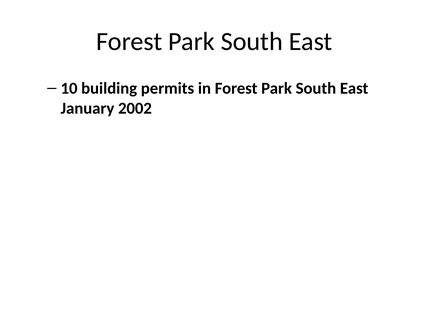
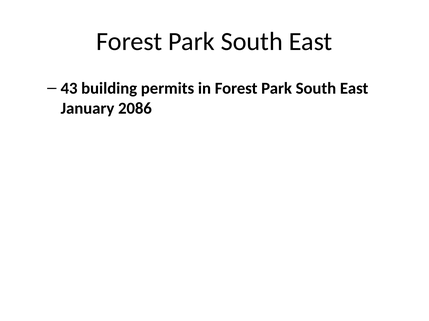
10: 10 -> 43
2002: 2002 -> 2086
